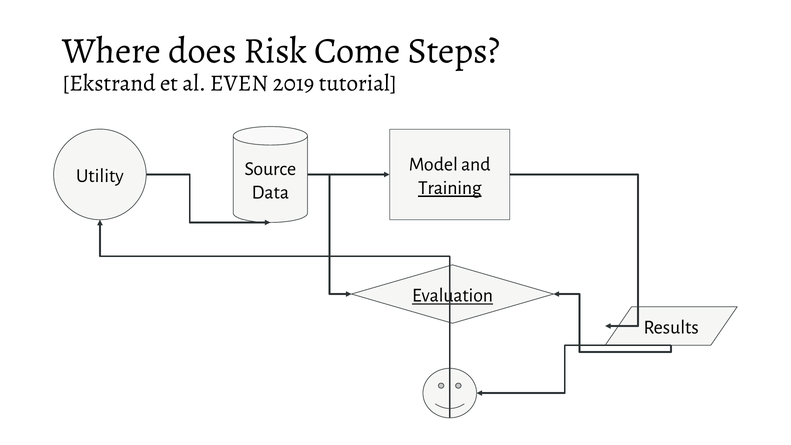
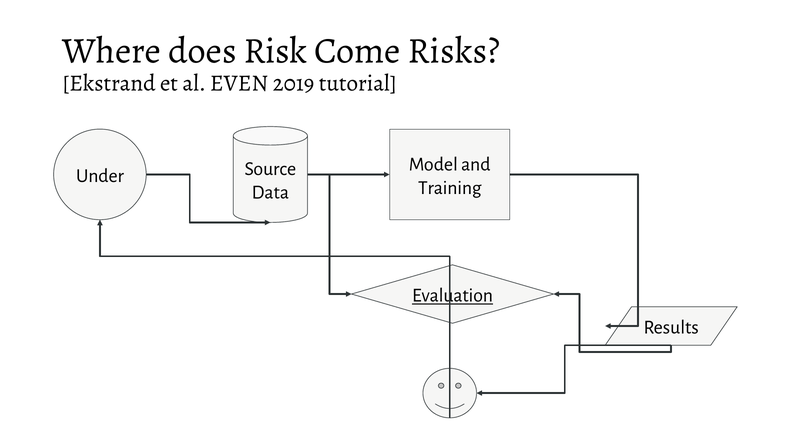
Steps: Steps -> Risks
Utility: Utility -> Under
Training underline: present -> none
